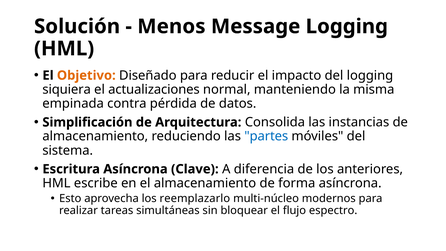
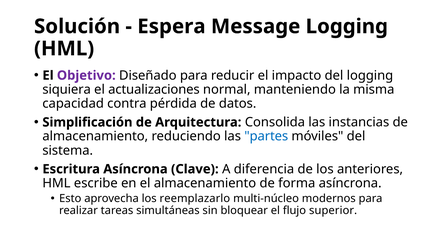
Menos: Menos -> Espera
Objetivo colour: orange -> purple
empinada: empinada -> capacidad
espectro: espectro -> superior
